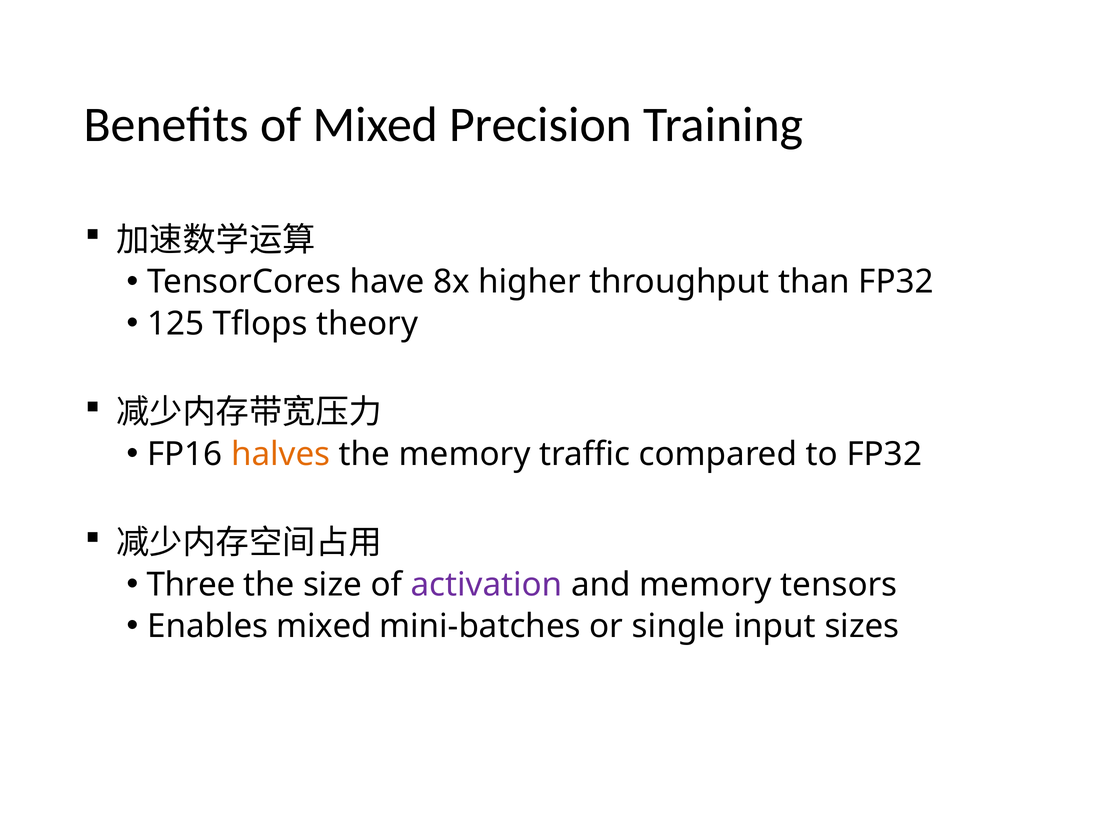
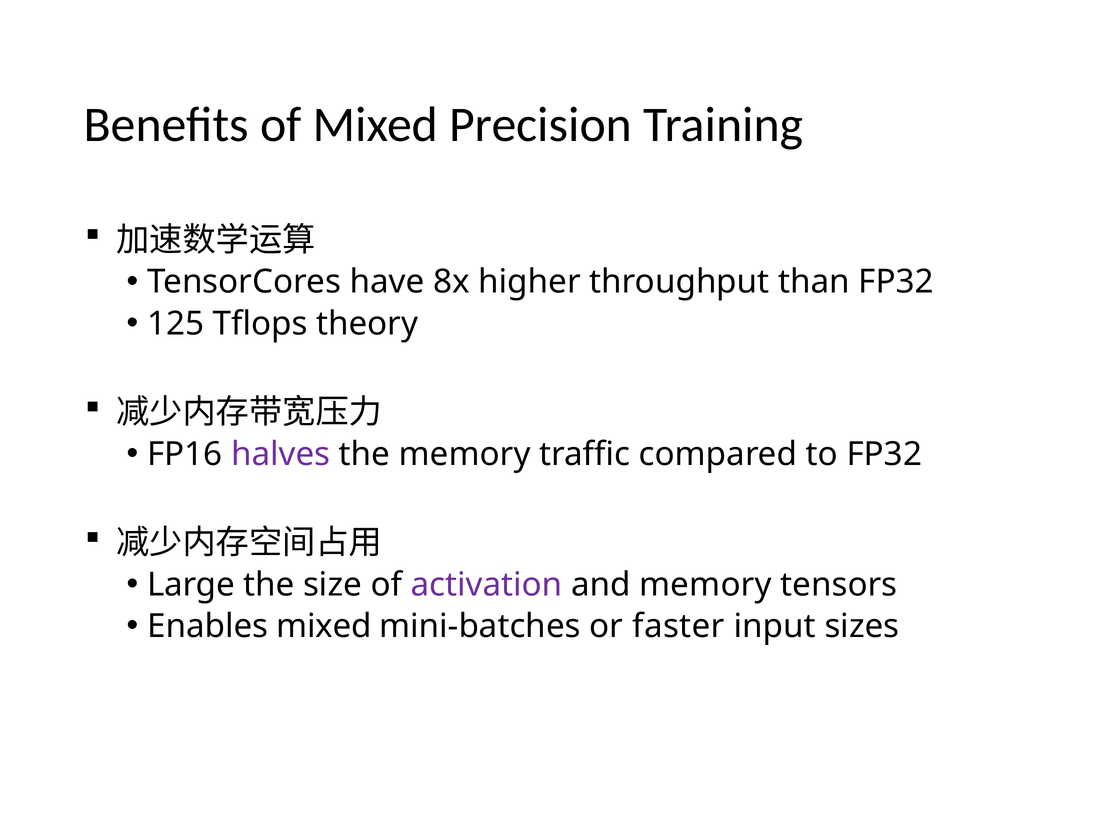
halves colour: orange -> purple
Three: Three -> Large
single: single -> faster
